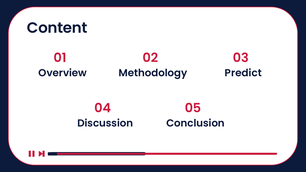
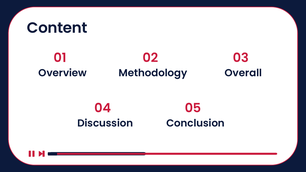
Predict: Predict -> Overall
